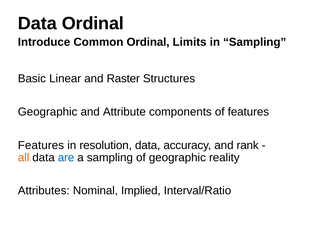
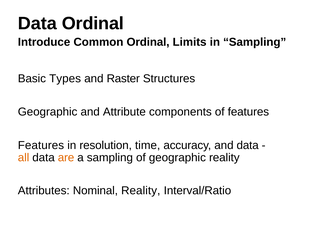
Linear: Linear -> Types
resolution data: data -> time
and rank: rank -> data
are colour: blue -> orange
Nominal Implied: Implied -> Reality
